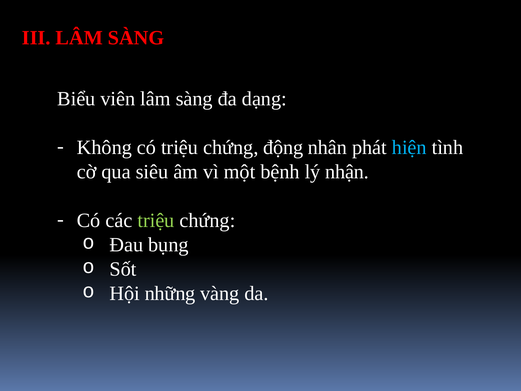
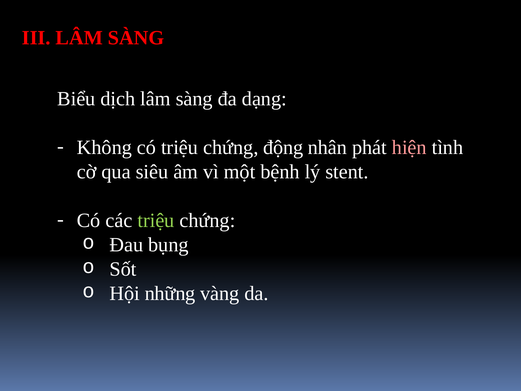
viên: viên -> dịch
hiện colour: light blue -> pink
nhận: nhận -> stent
